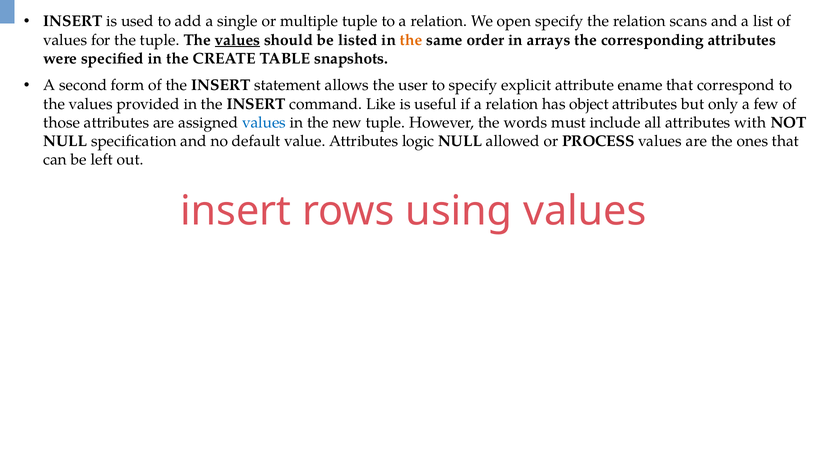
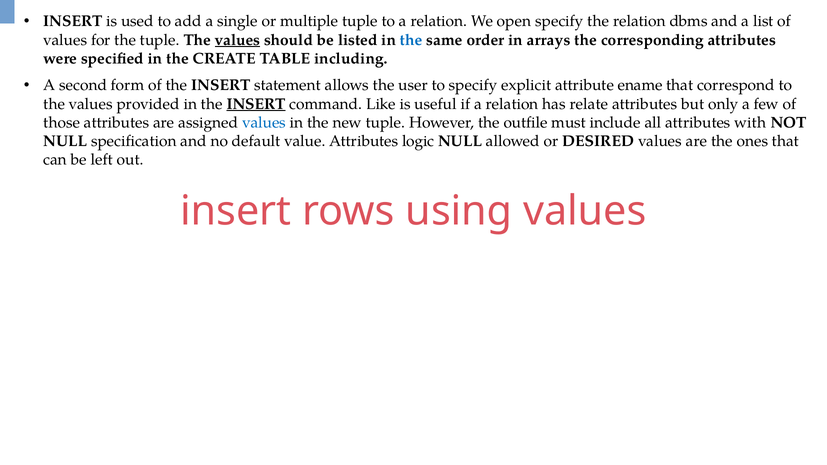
scans: scans -> dbms
the at (411, 40) colour: orange -> blue
snapshots: snapshots -> including
INSERT at (256, 104) underline: none -> present
object: object -> relate
words: words -> outfile
PROCESS: PROCESS -> DESIRED
